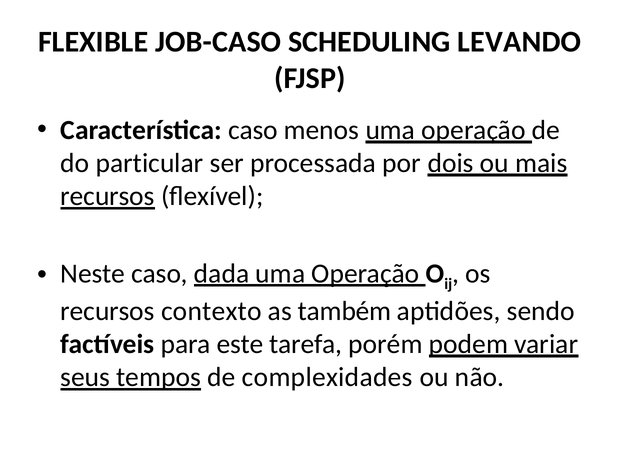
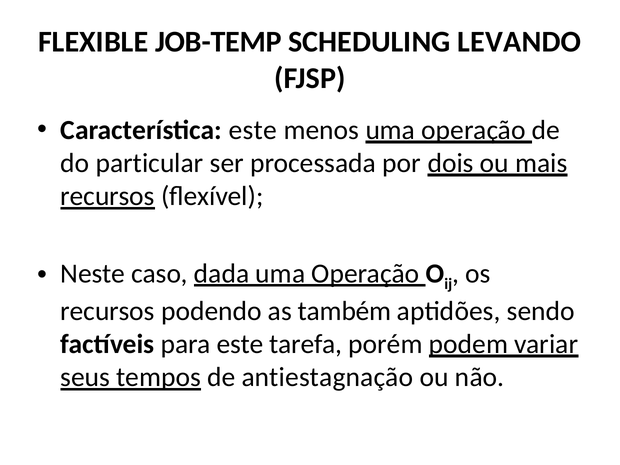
JOB-CASO: JOB-CASO -> JOB-TEMP
Característica caso: caso -> este
contexto: contexto -> podendo
complexidades: complexidades -> antiestagnação
